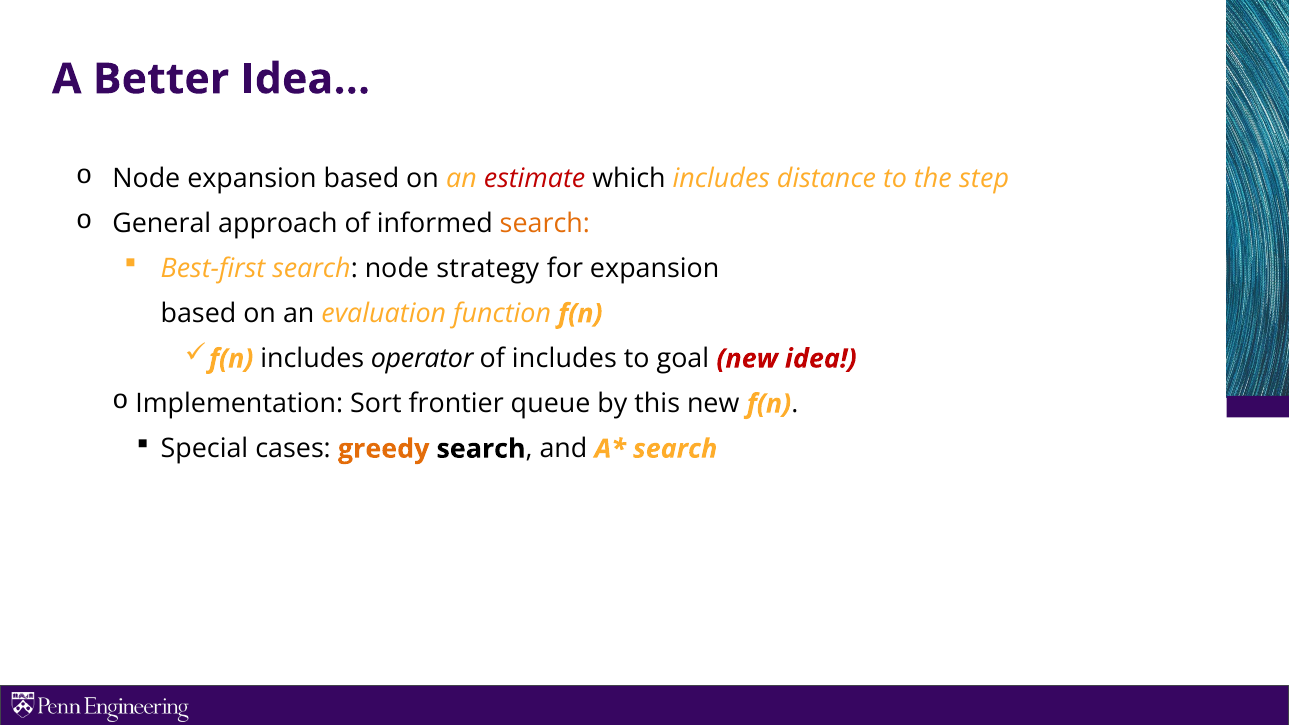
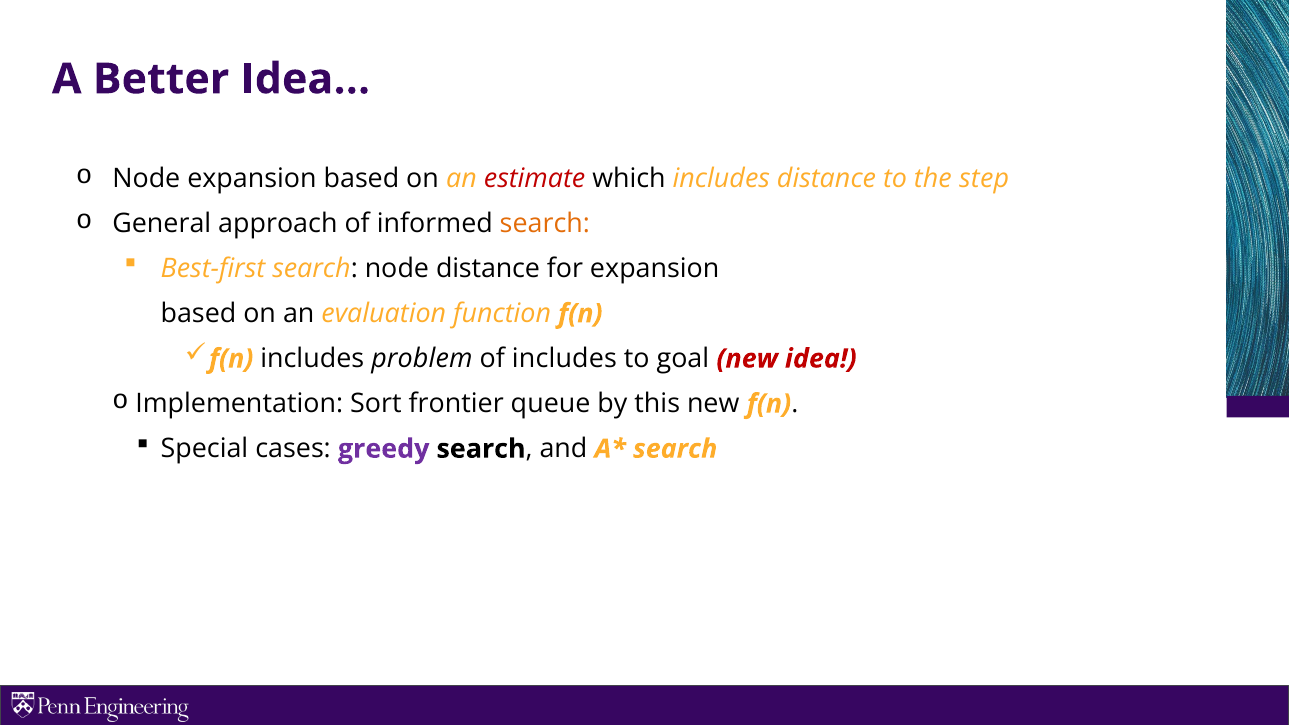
node strategy: strategy -> distance
operator: operator -> problem
greedy colour: orange -> purple
